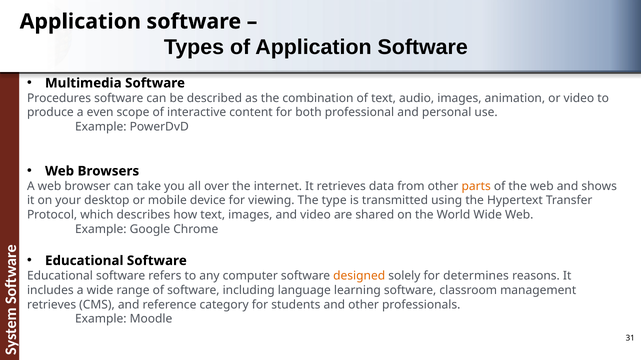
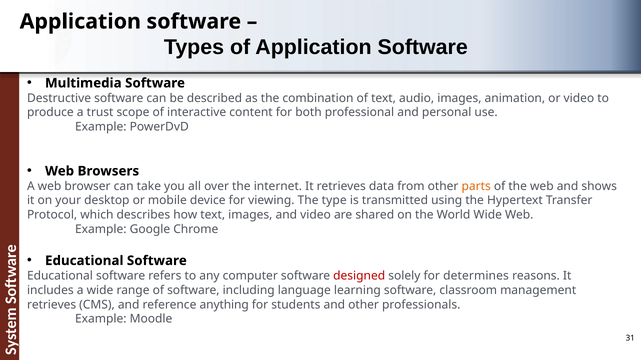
Procedures: Procedures -> Destructive
even: even -> trust
designed colour: orange -> red
category: category -> anything
